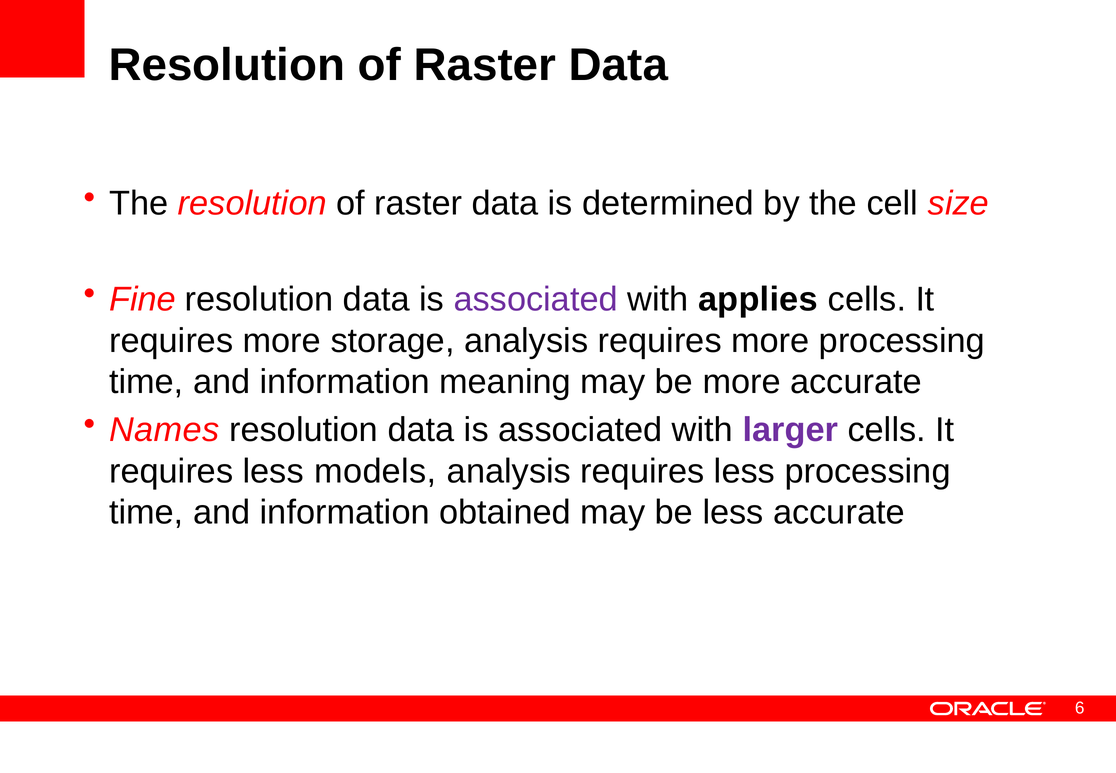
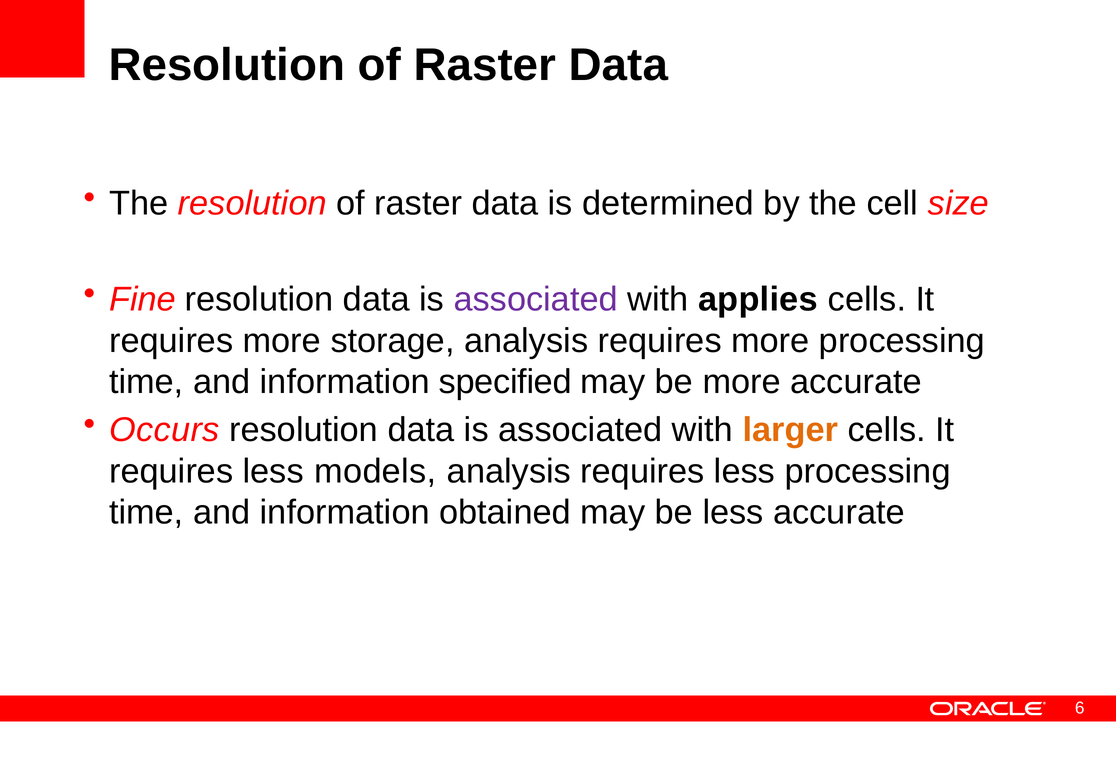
meaning: meaning -> specified
Names: Names -> Occurs
larger colour: purple -> orange
